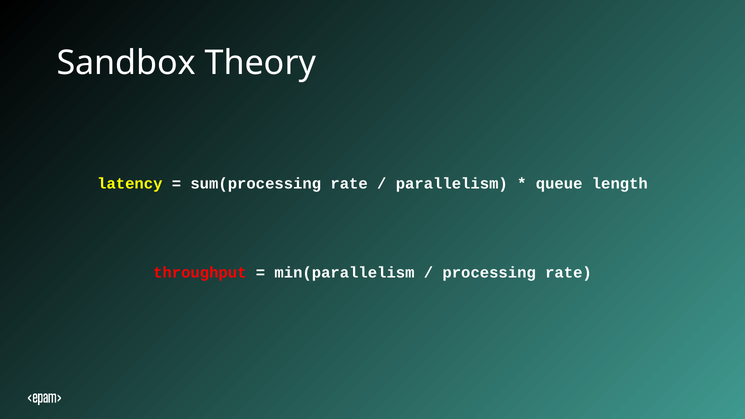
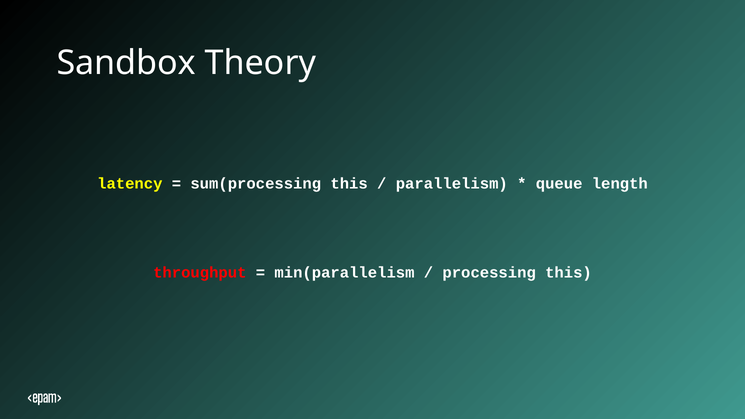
sum(processing rate: rate -> this
processing rate: rate -> this
